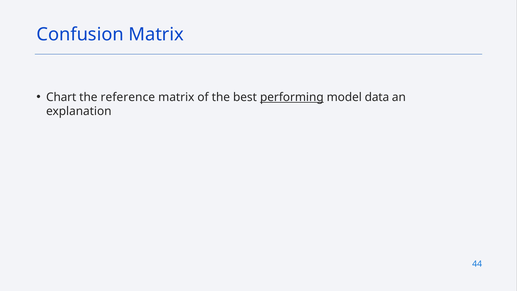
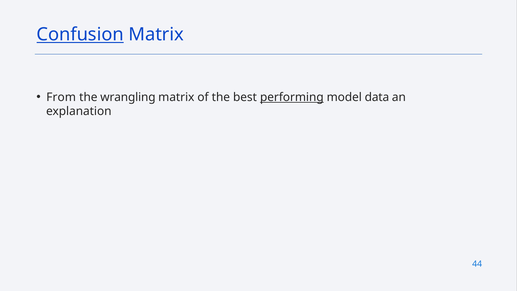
Confusion underline: none -> present
Chart: Chart -> From
reference: reference -> wrangling
